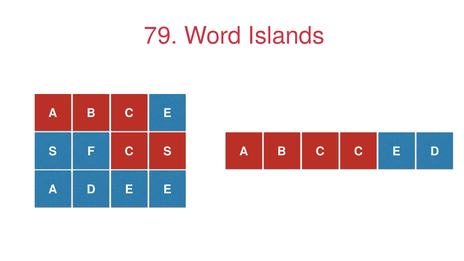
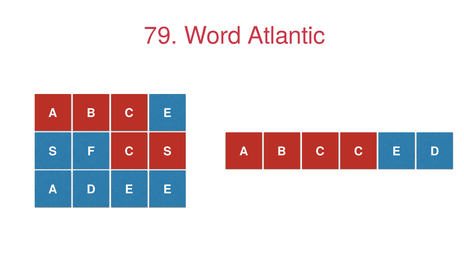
Islands: Islands -> Atlantic
